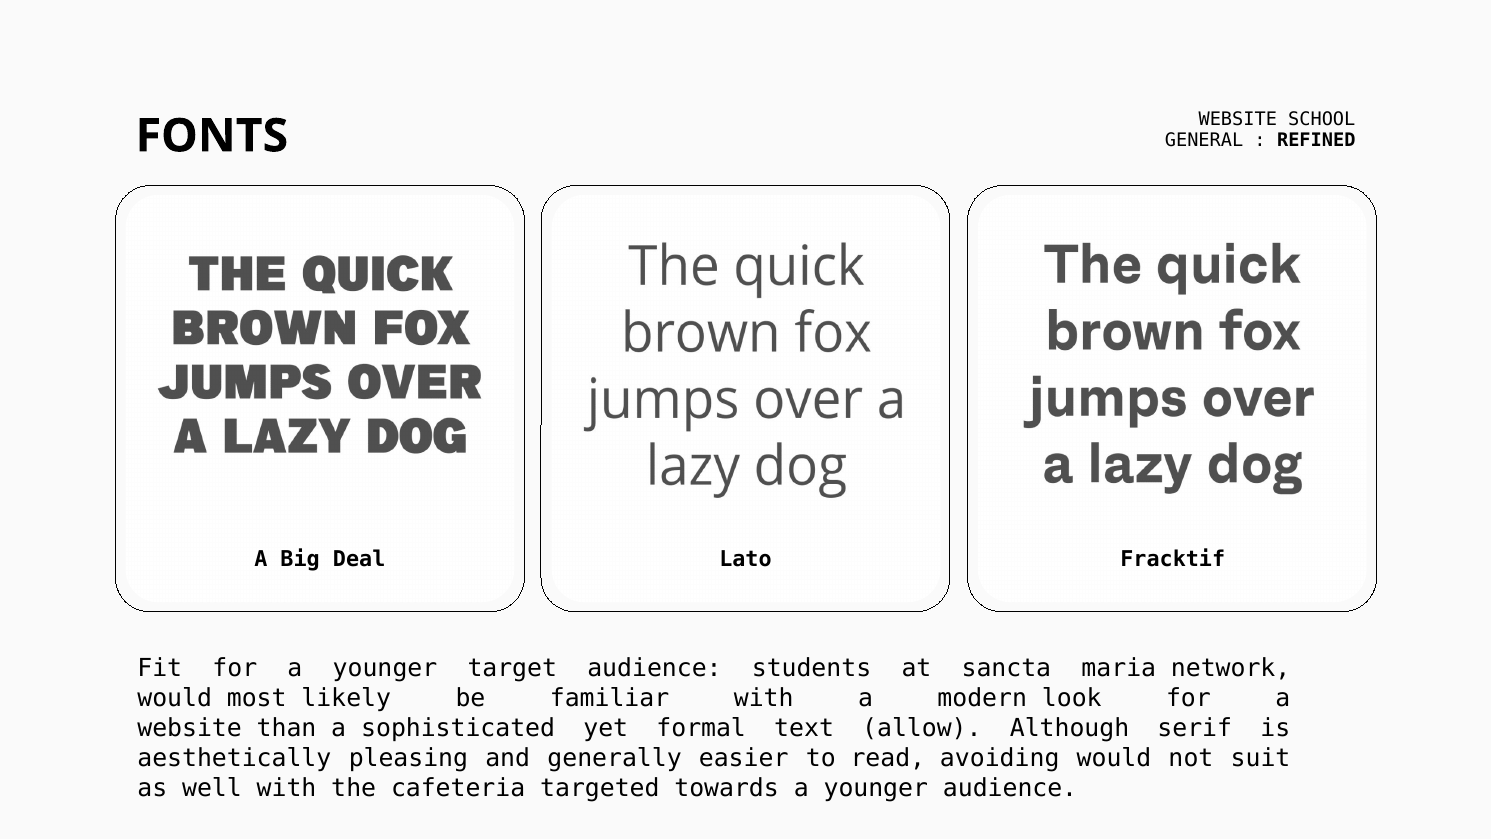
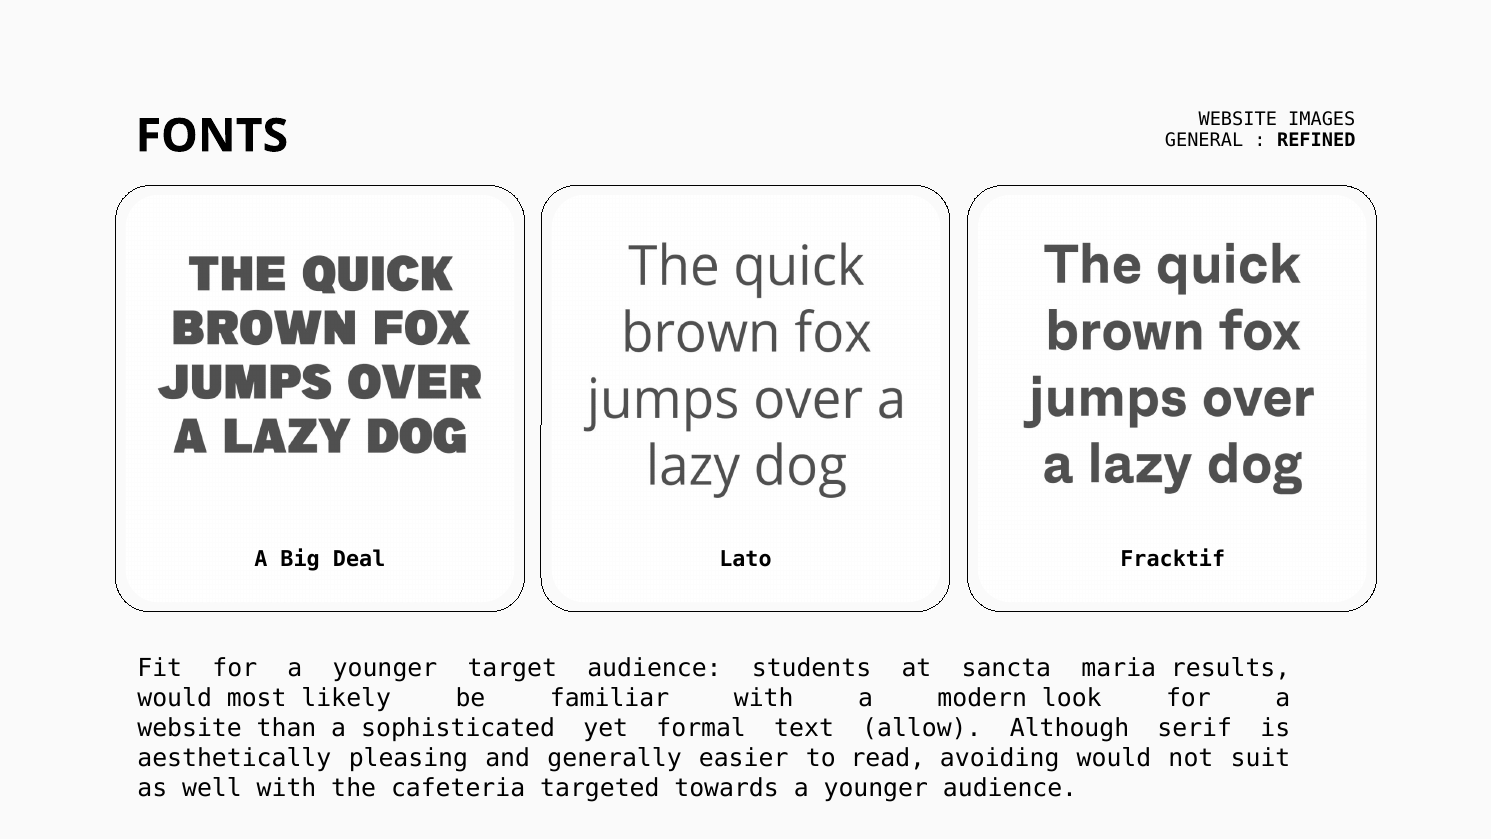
SCHOOL: SCHOOL -> IMAGES
network: network -> results
